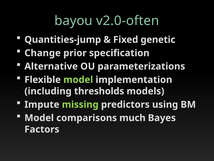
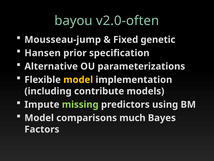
Quantities-jump: Quantities-jump -> Mousseau-jump
Change: Change -> Hansen
model at (78, 80) colour: light green -> yellow
thresholds: thresholds -> contribute
